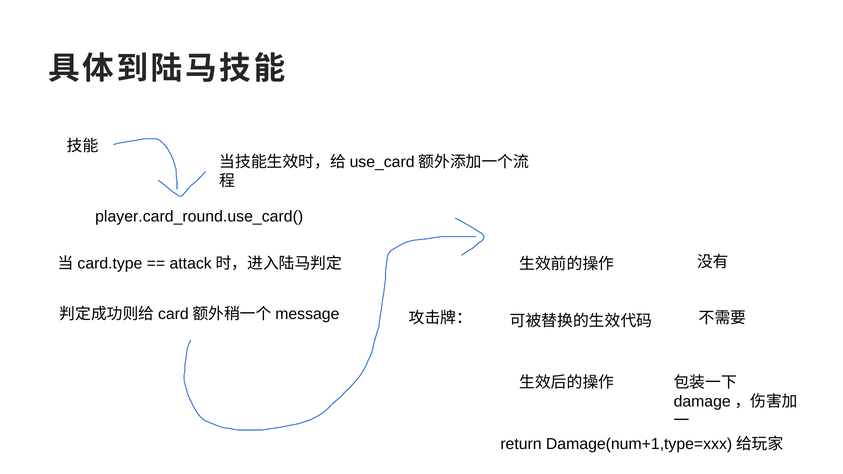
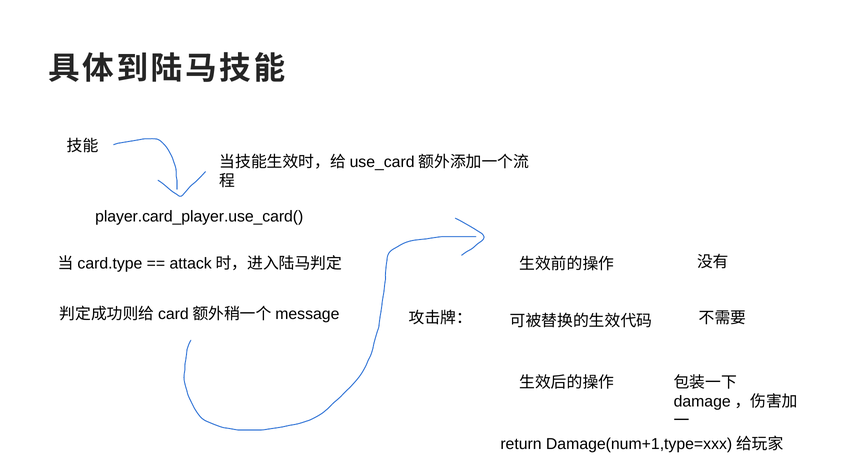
player.card_round.use_card(: player.card_round.use_card( -> player.card_player.use_card(
